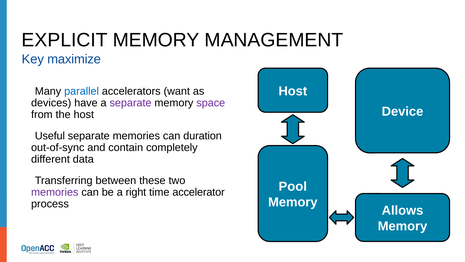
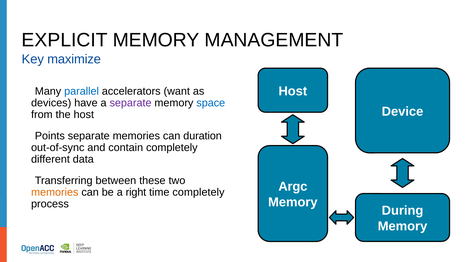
space colour: purple -> blue
Useful: Useful -> Points
Pool: Pool -> Argc
memories at (55, 192) colour: purple -> orange
time accelerator: accelerator -> completely
Allows: Allows -> During
